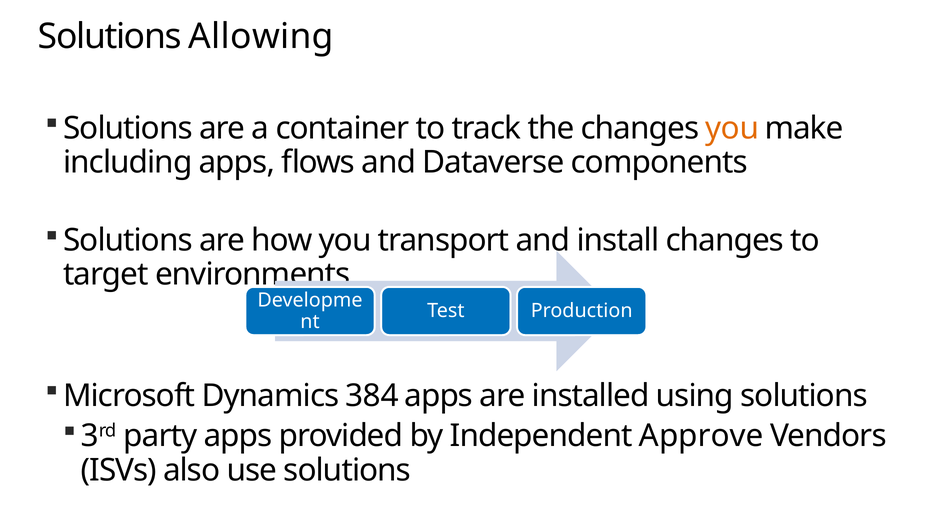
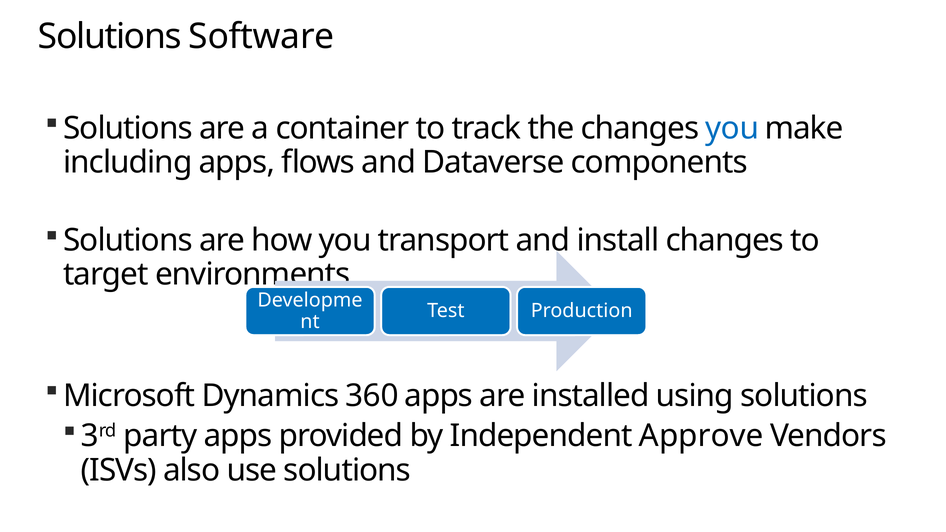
Allowing: Allowing -> Software
you at (732, 128) colour: orange -> blue
384: 384 -> 360
